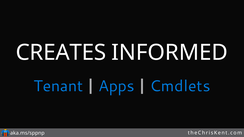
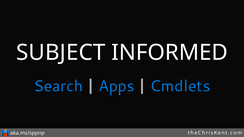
CREATES: CREATES -> SUBJECT
Tenant: Tenant -> Search
